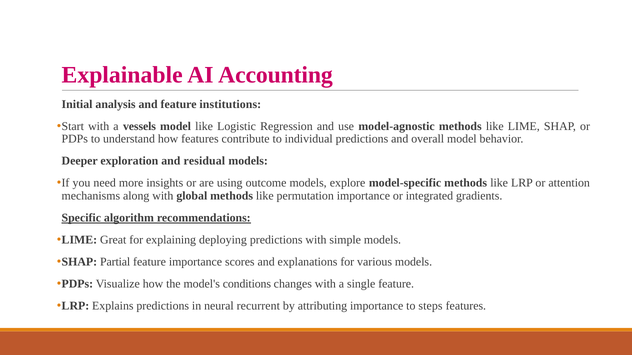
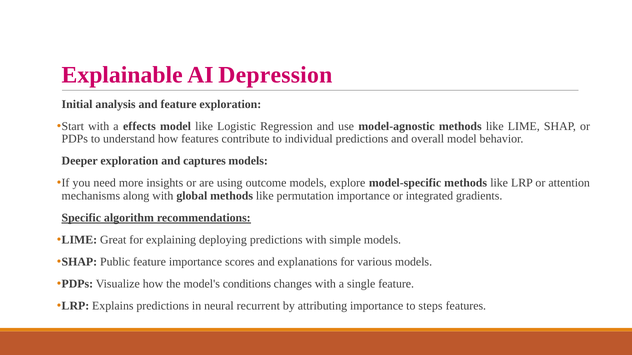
Accounting: Accounting -> Depression
feature institutions: institutions -> exploration
vessels: vessels -> effects
residual: residual -> captures
Partial: Partial -> Public
